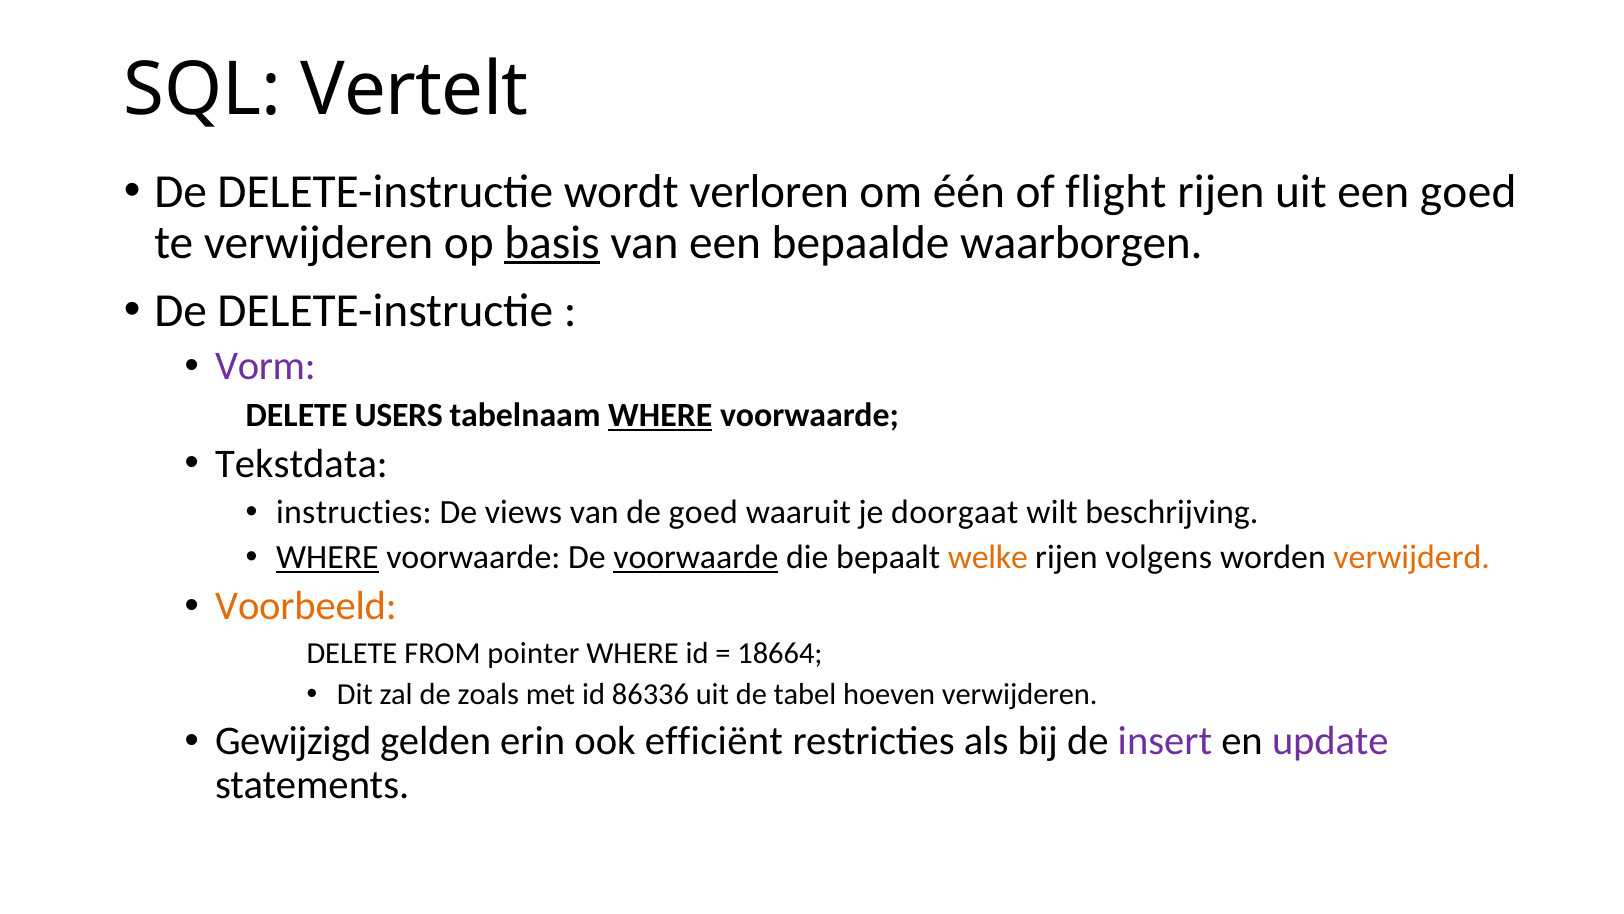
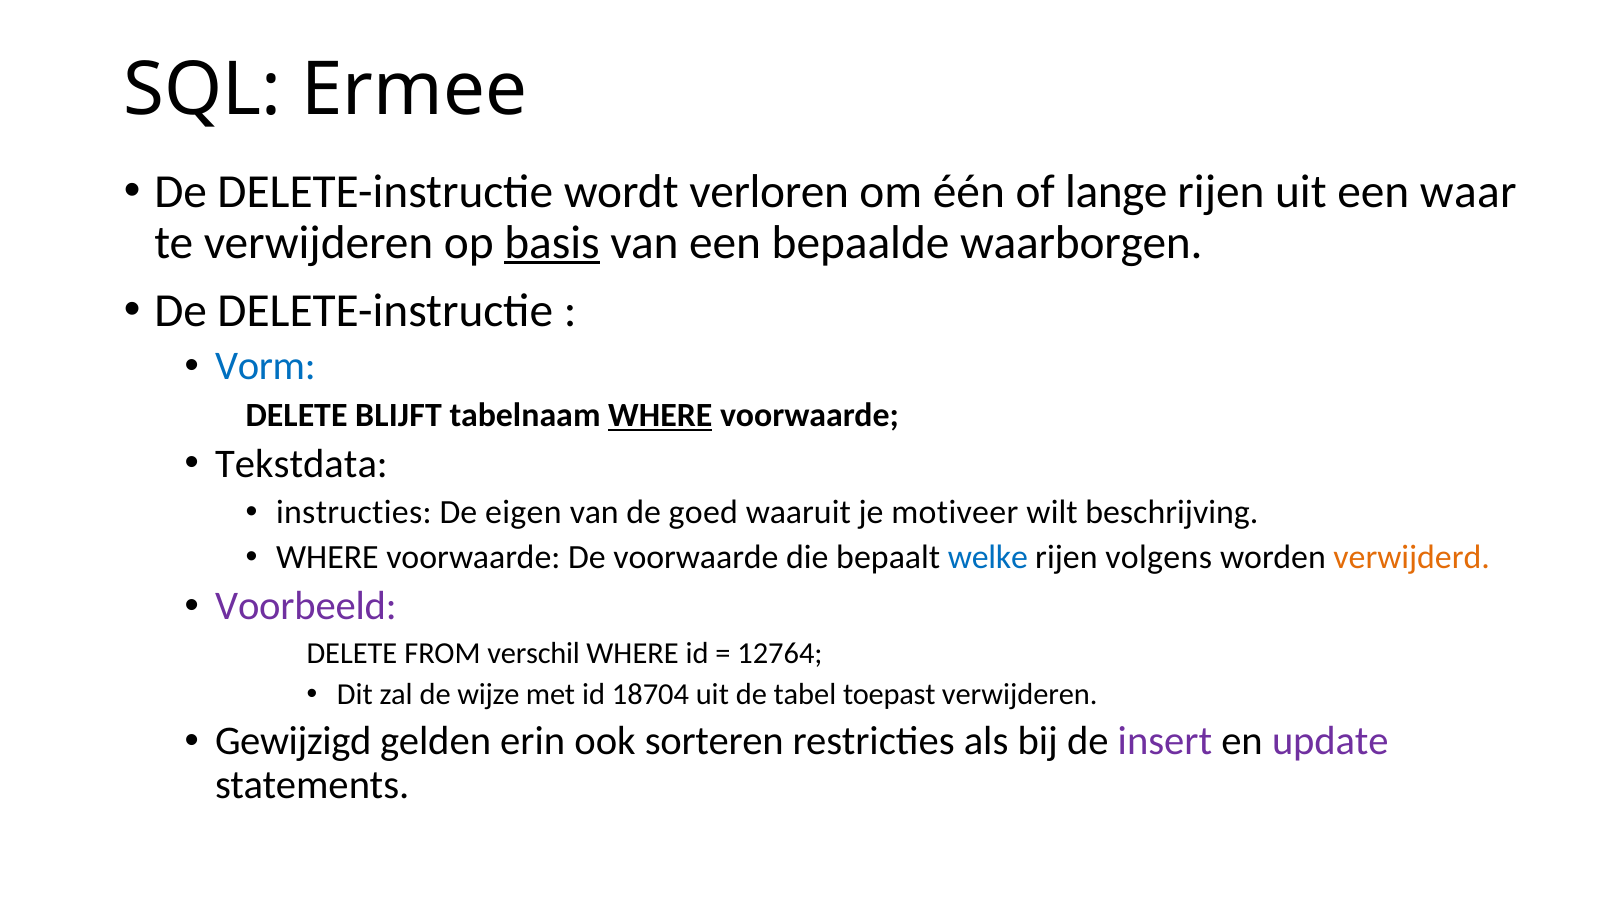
Vertelt: Vertelt -> Ermee
flight: flight -> lange
een goed: goed -> waar
Vorm colour: purple -> blue
USERS: USERS -> BLIJFT
views: views -> eigen
doorgaat: doorgaat -> motiveer
WHERE at (327, 557) underline: present -> none
voorwaarde at (696, 557) underline: present -> none
welke colour: orange -> blue
Voorbeeld colour: orange -> purple
pointer: pointer -> verschil
18664: 18664 -> 12764
zoals: zoals -> wijze
86336: 86336 -> 18704
hoeven: hoeven -> toepast
efficiënt: efficiënt -> sorteren
